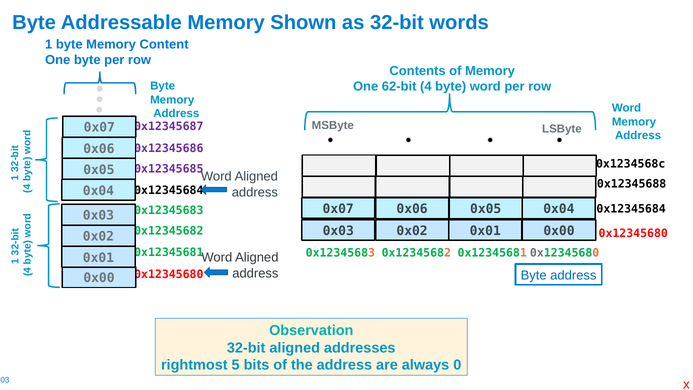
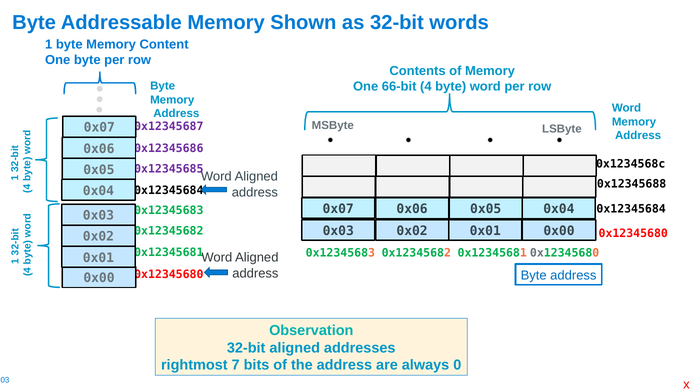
62-bit: 62-bit -> 66-bit
5: 5 -> 7
